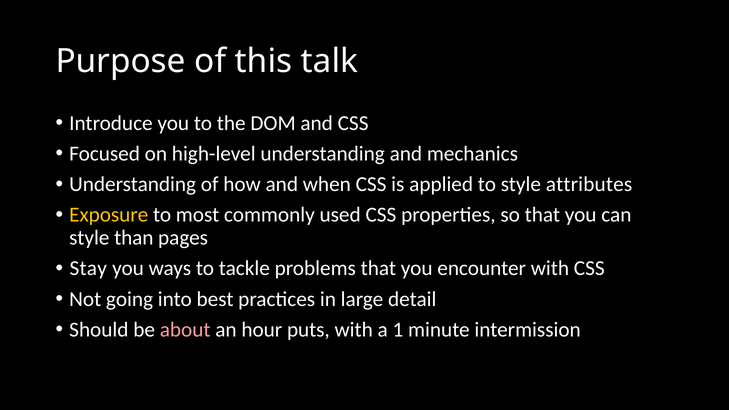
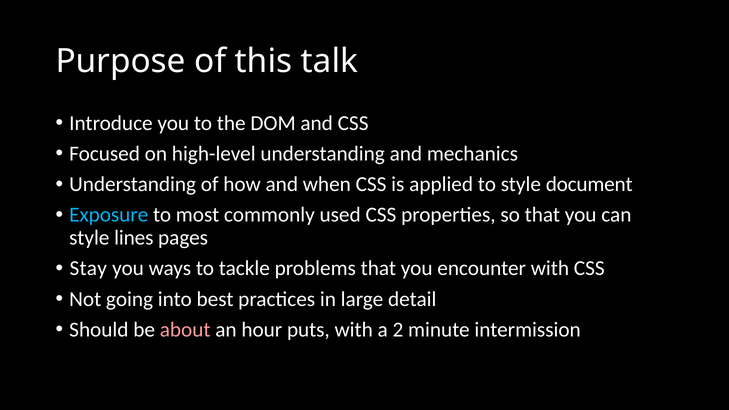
attributes: attributes -> document
Exposure colour: yellow -> light blue
than: than -> lines
1: 1 -> 2
